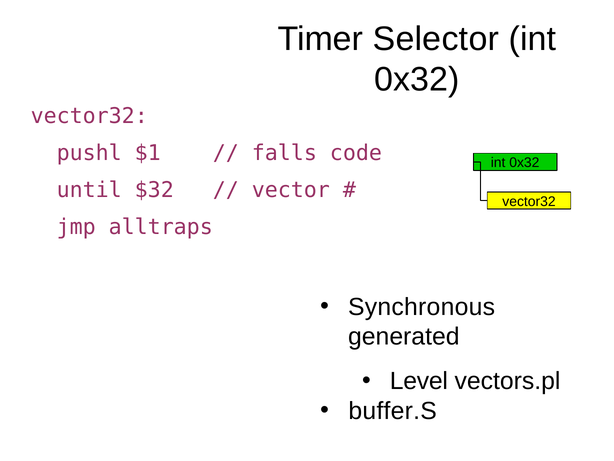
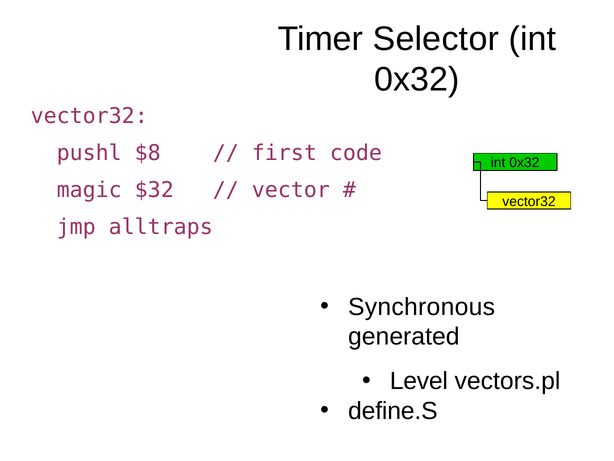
$1: $1 -> $8
falls: falls -> first
until: until -> magic
buffer.S: buffer.S -> define.S
